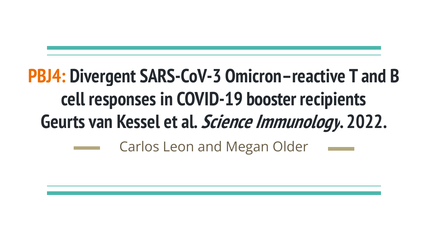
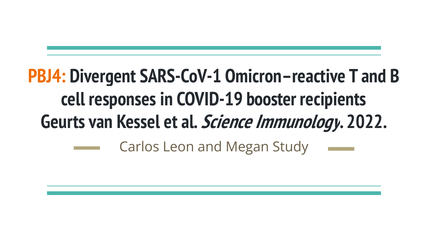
SARS-CoV-3: SARS-CoV-3 -> SARS-CoV-1
Older: Older -> Study
